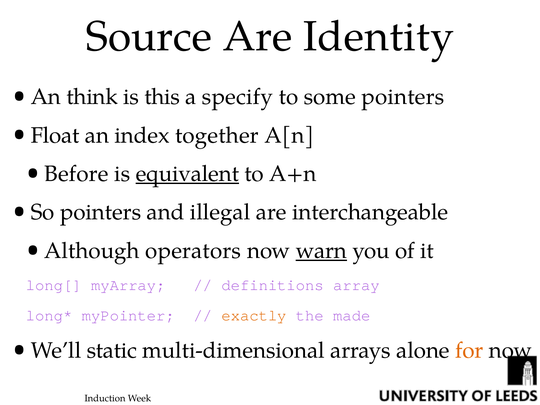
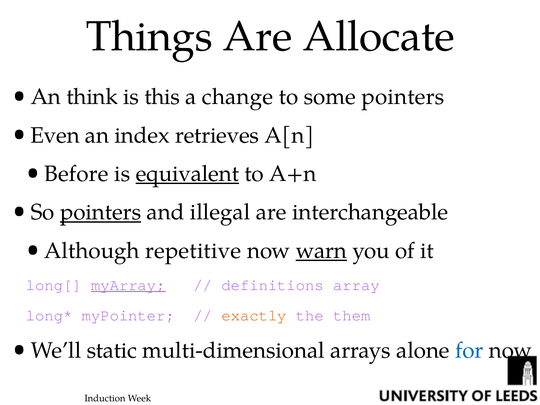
Source: Source -> Things
Identity: Identity -> Allocate
specify: specify -> change
Float: Float -> Even
together: together -> retrieves
pointers at (101, 212) underline: none -> present
operators: operators -> repetitive
myArray underline: none -> present
made: made -> them
for colour: orange -> blue
